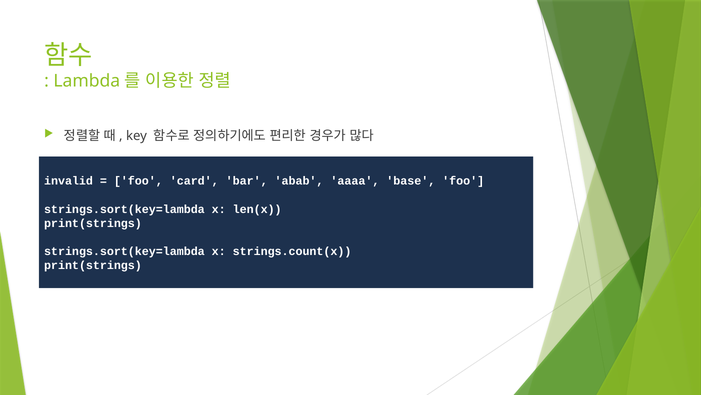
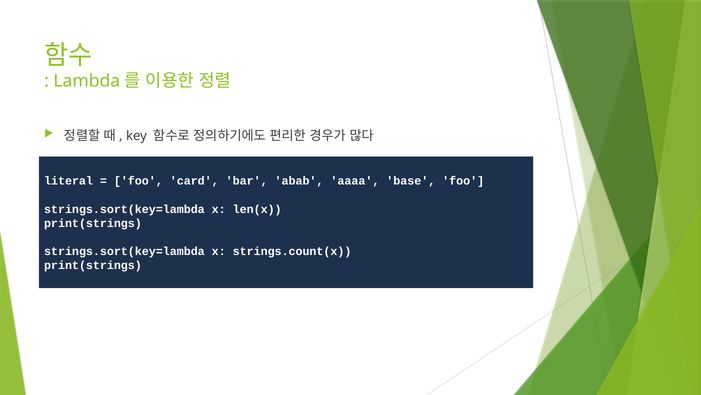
invalid: invalid -> literal
